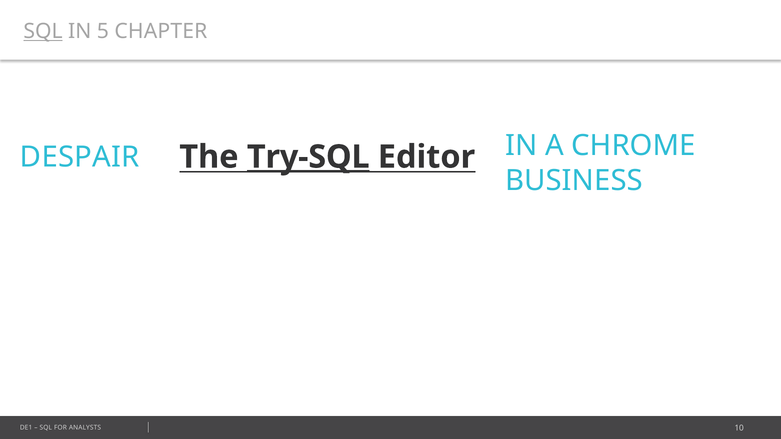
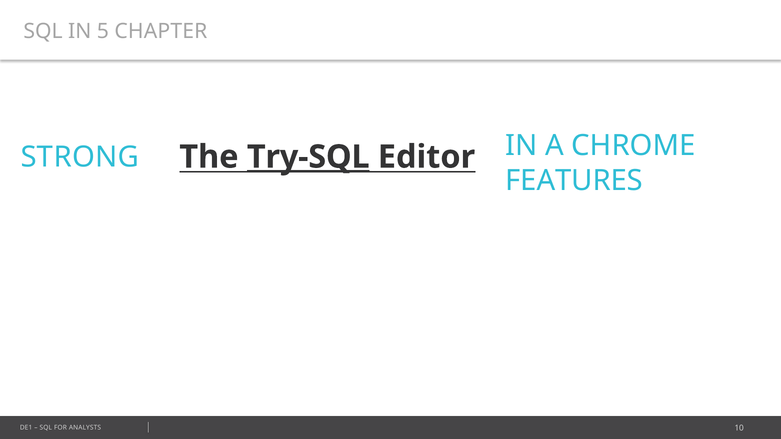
SQL at (43, 31) underline: present -> none
DESPAIR: DESPAIR -> STRONG
BUSINESS: BUSINESS -> FEATURES
